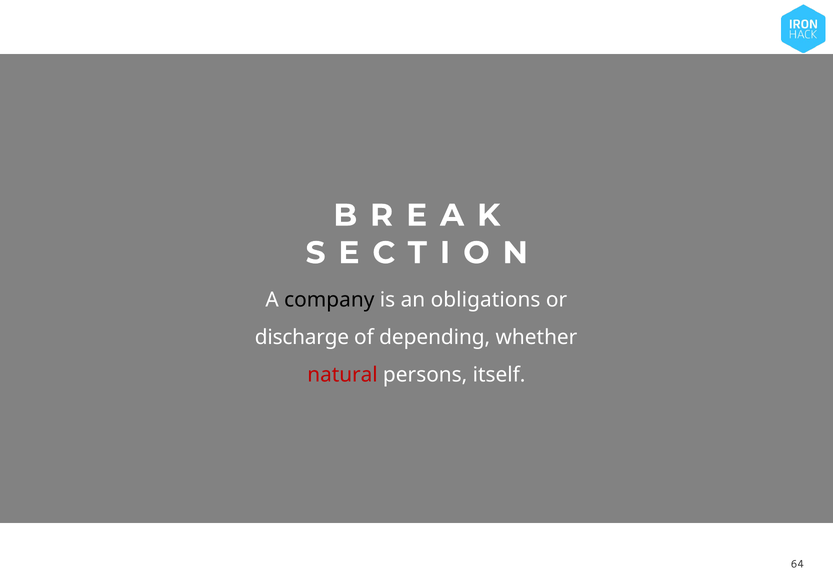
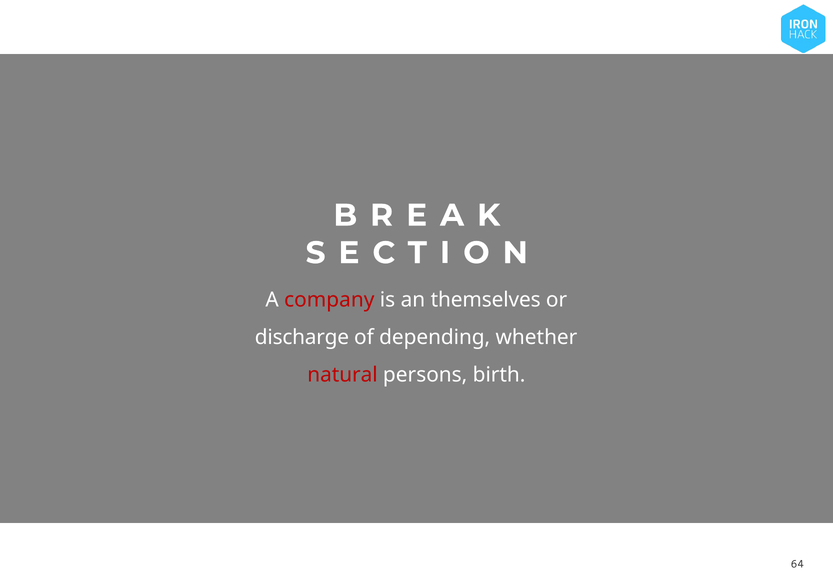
company colour: black -> red
obligations: obligations -> themselves
itself: itself -> birth
